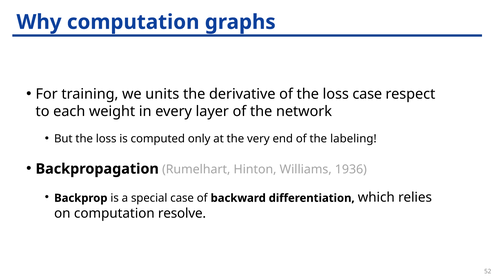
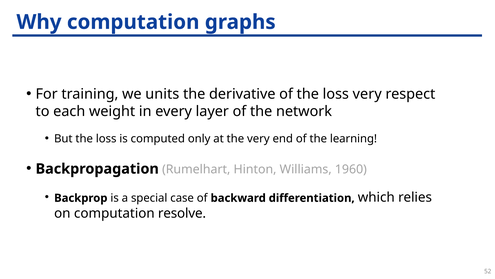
loss case: case -> very
labeling: labeling -> learning
1936: 1936 -> 1960
